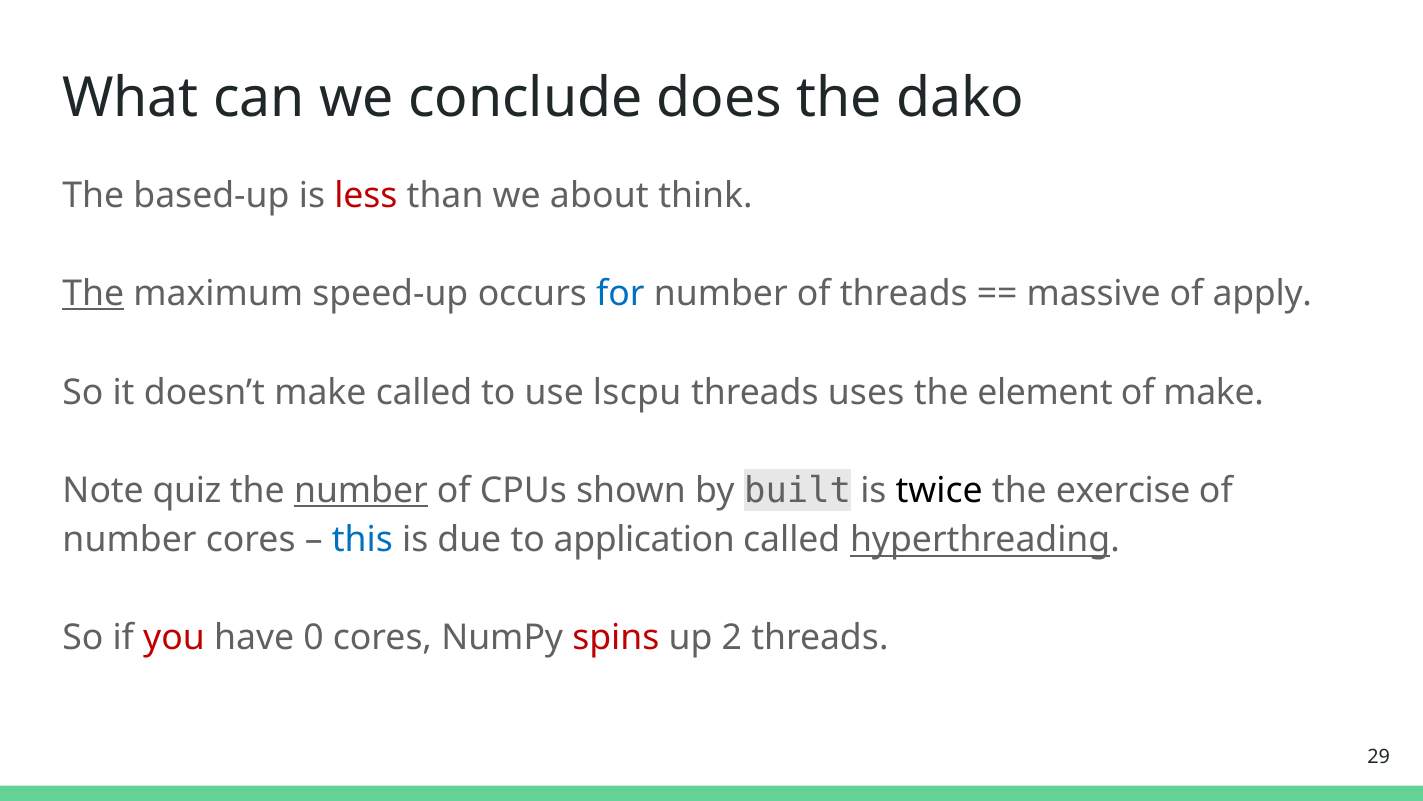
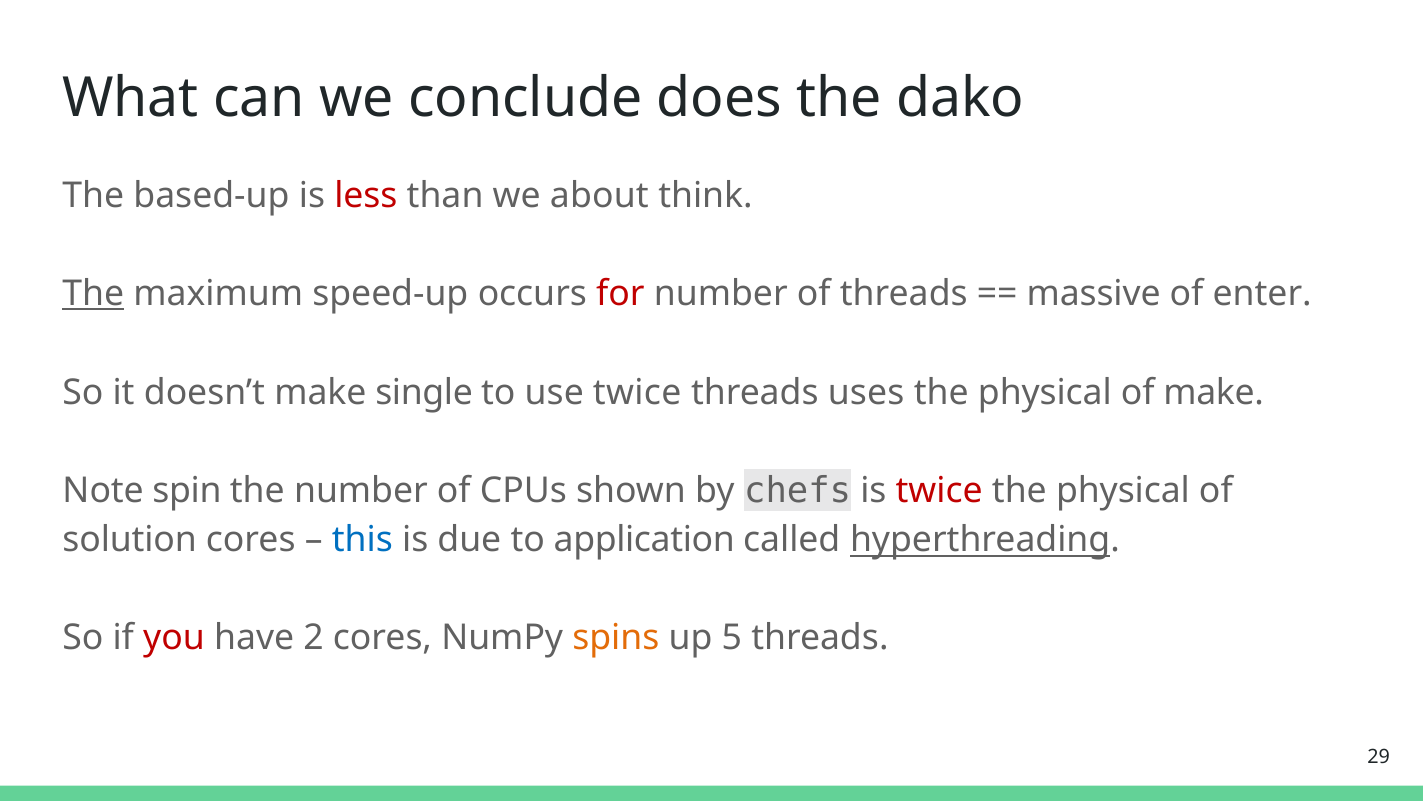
for colour: blue -> red
apply: apply -> enter
make called: called -> single
use lscpu: lscpu -> twice
element at (1045, 392): element -> physical
quiz: quiz -> spin
number at (361, 490) underline: present -> none
built: built -> chefs
twice at (939, 490) colour: black -> red
exercise at (1123, 490): exercise -> physical
number at (130, 539): number -> solution
0: 0 -> 2
spins colour: red -> orange
2: 2 -> 5
